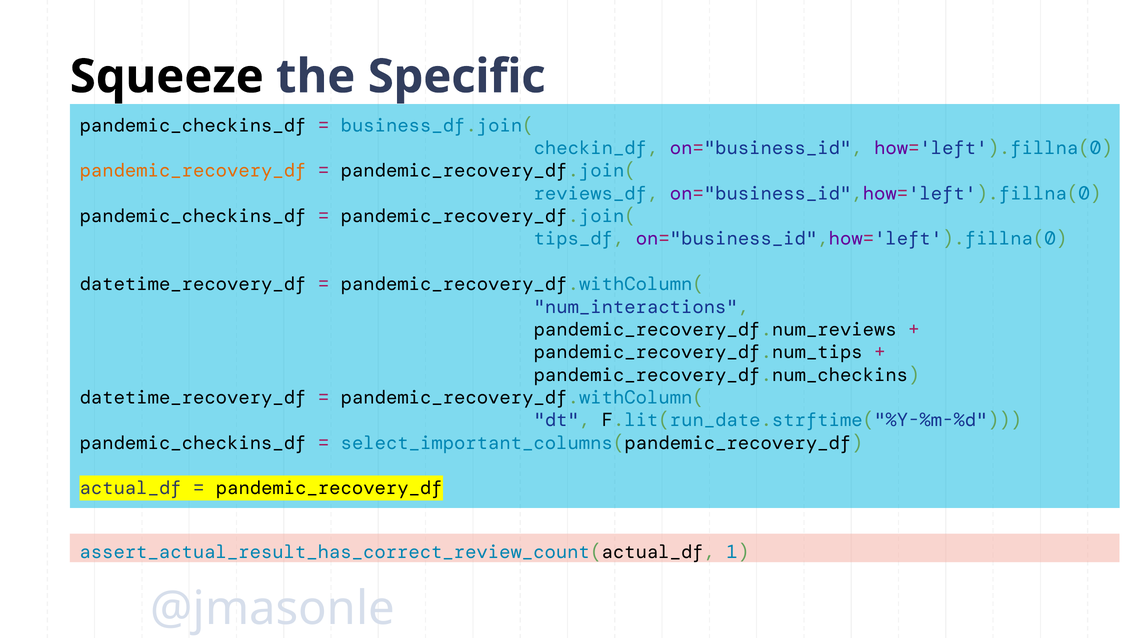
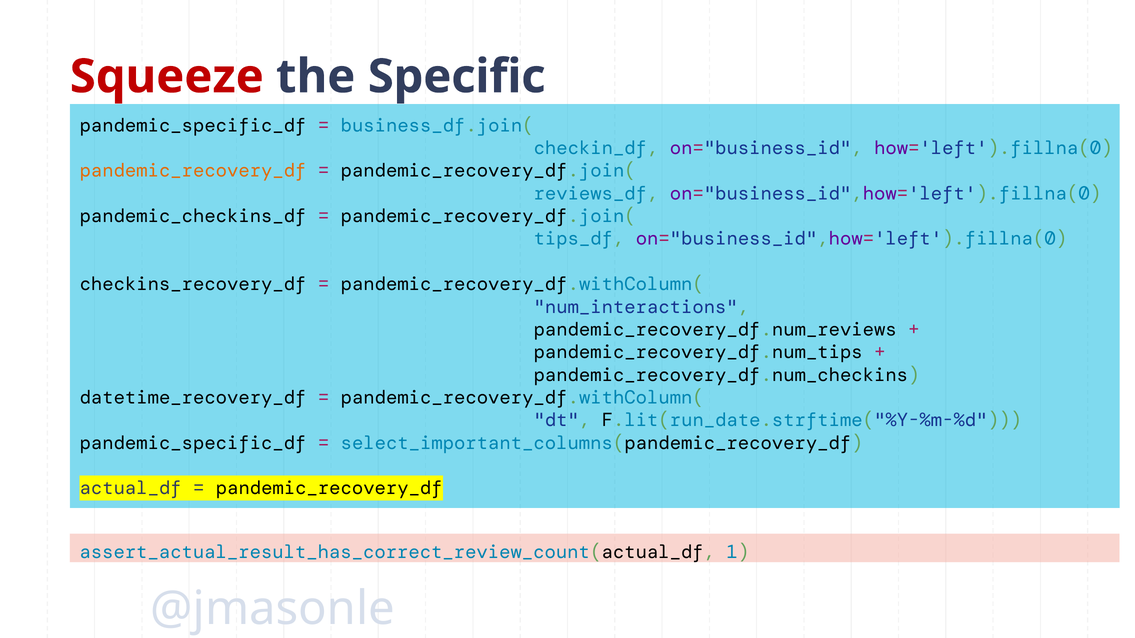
Squeeze colour: black -> red
pandemic_checkins_df at (193, 125): pandemic_checkins_df -> pandemic_specific_df
datetime_recovery_df at (193, 284): datetime_recovery_df -> checkins_recovery_df
pandemic_checkins_df at (193, 443): pandemic_checkins_df -> pandemic_specific_df
